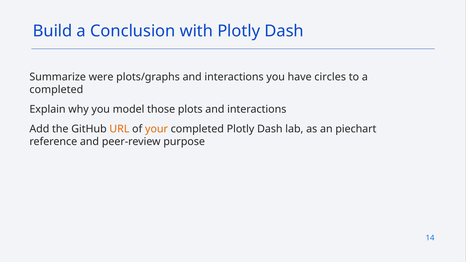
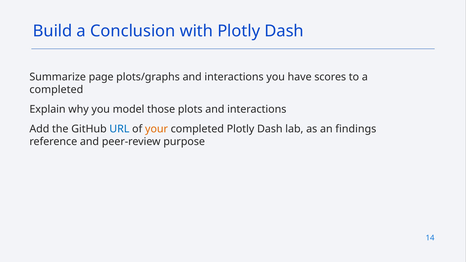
were: were -> page
circles: circles -> scores
URL colour: orange -> blue
piechart: piechart -> findings
